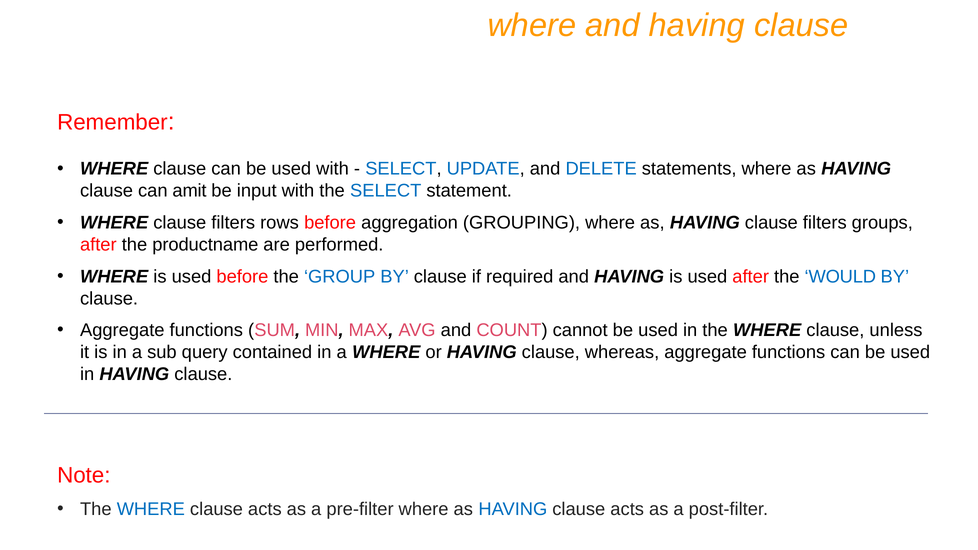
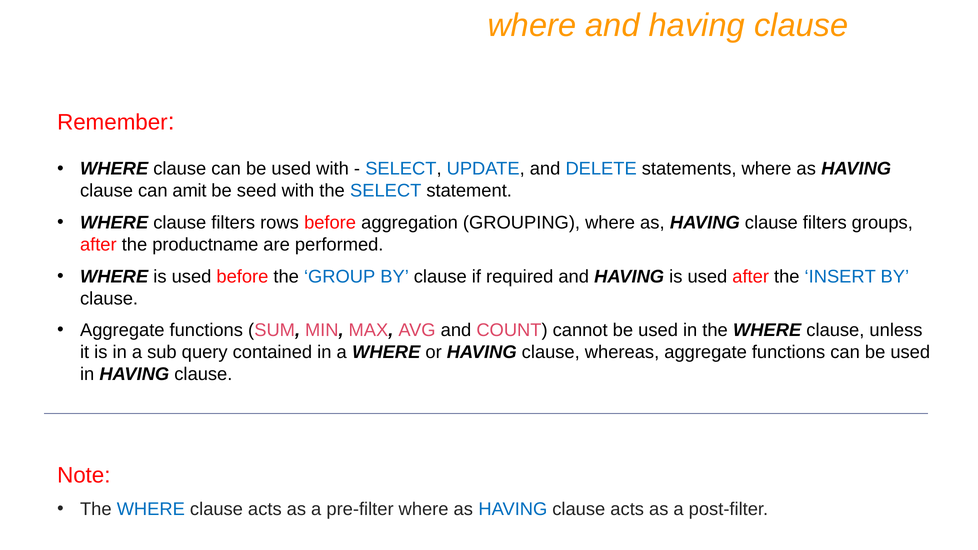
input: input -> seed
WOULD: WOULD -> INSERT
